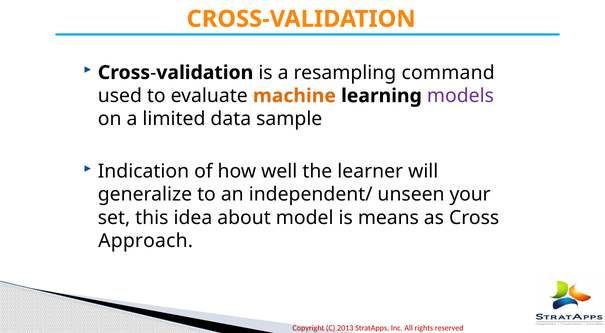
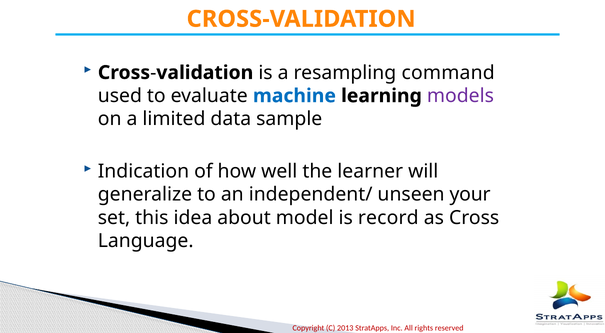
machine colour: orange -> blue
means: means -> record
Approach: Approach -> Language
